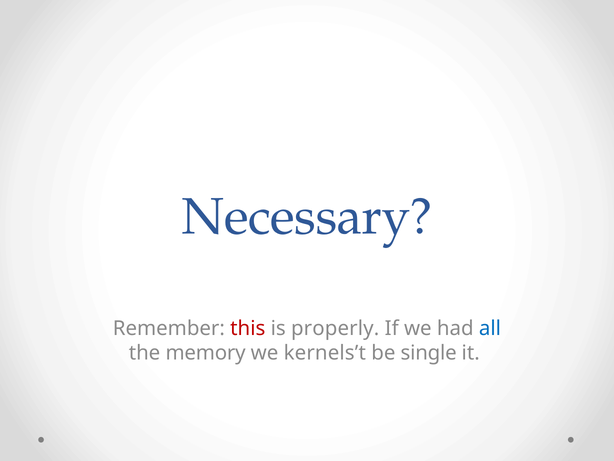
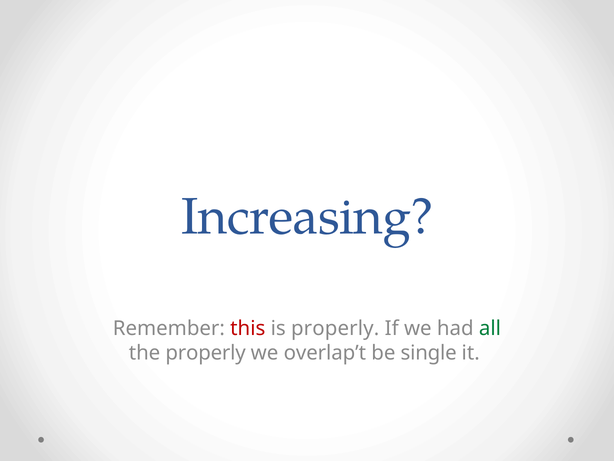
Necessary: Necessary -> Increasing
all colour: blue -> green
the memory: memory -> properly
kernels’t: kernels’t -> overlap’t
